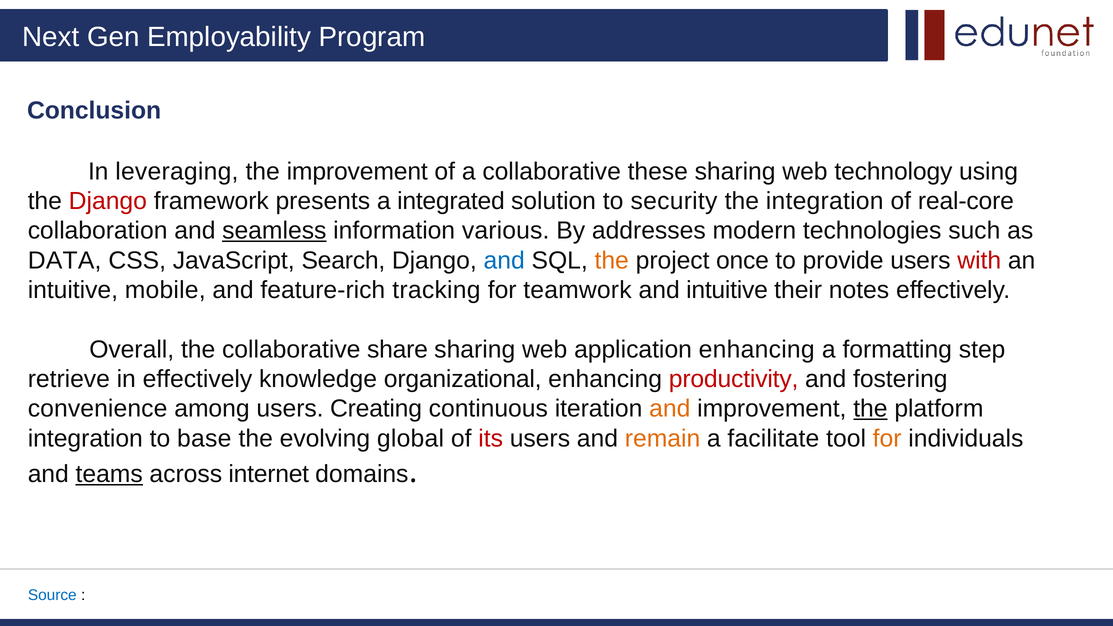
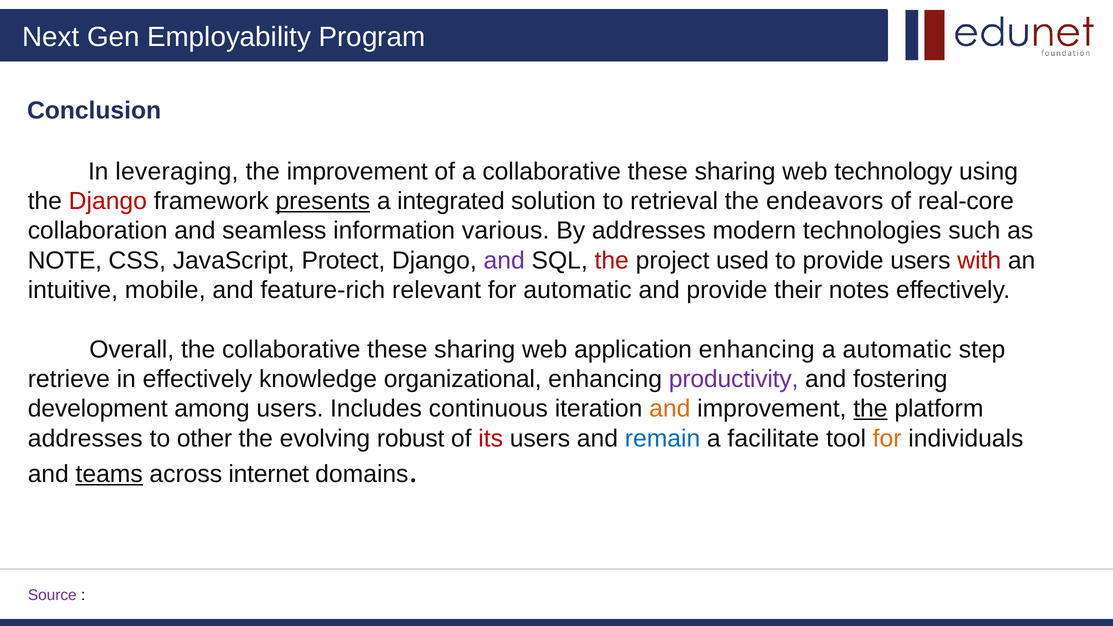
presents underline: none -> present
security: security -> retrieval
the integration: integration -> endeavors
seamless underline: present -> none
DATA: DATA -> NOTE
Search: Search -> Protect
and at (504, 260) colour: blue -> purple
the at (612, 260) colour: orange -> red
once: once -> used
tracking: tracking -> relevant
for teamwork: teamwork -> automatic
and intuitive: intuitive -> provide
the collaborative share: share -> these
a formatting: formatting -> automatic
productivity colour: red -> purple
convenience: convenience -> development
Creating: Creating -> Includes
integration at (85, 438): integration -> addresses
base: base -> other
global: global -> robust
remain colour: orange -> blue
Source colour: blue -> purple
